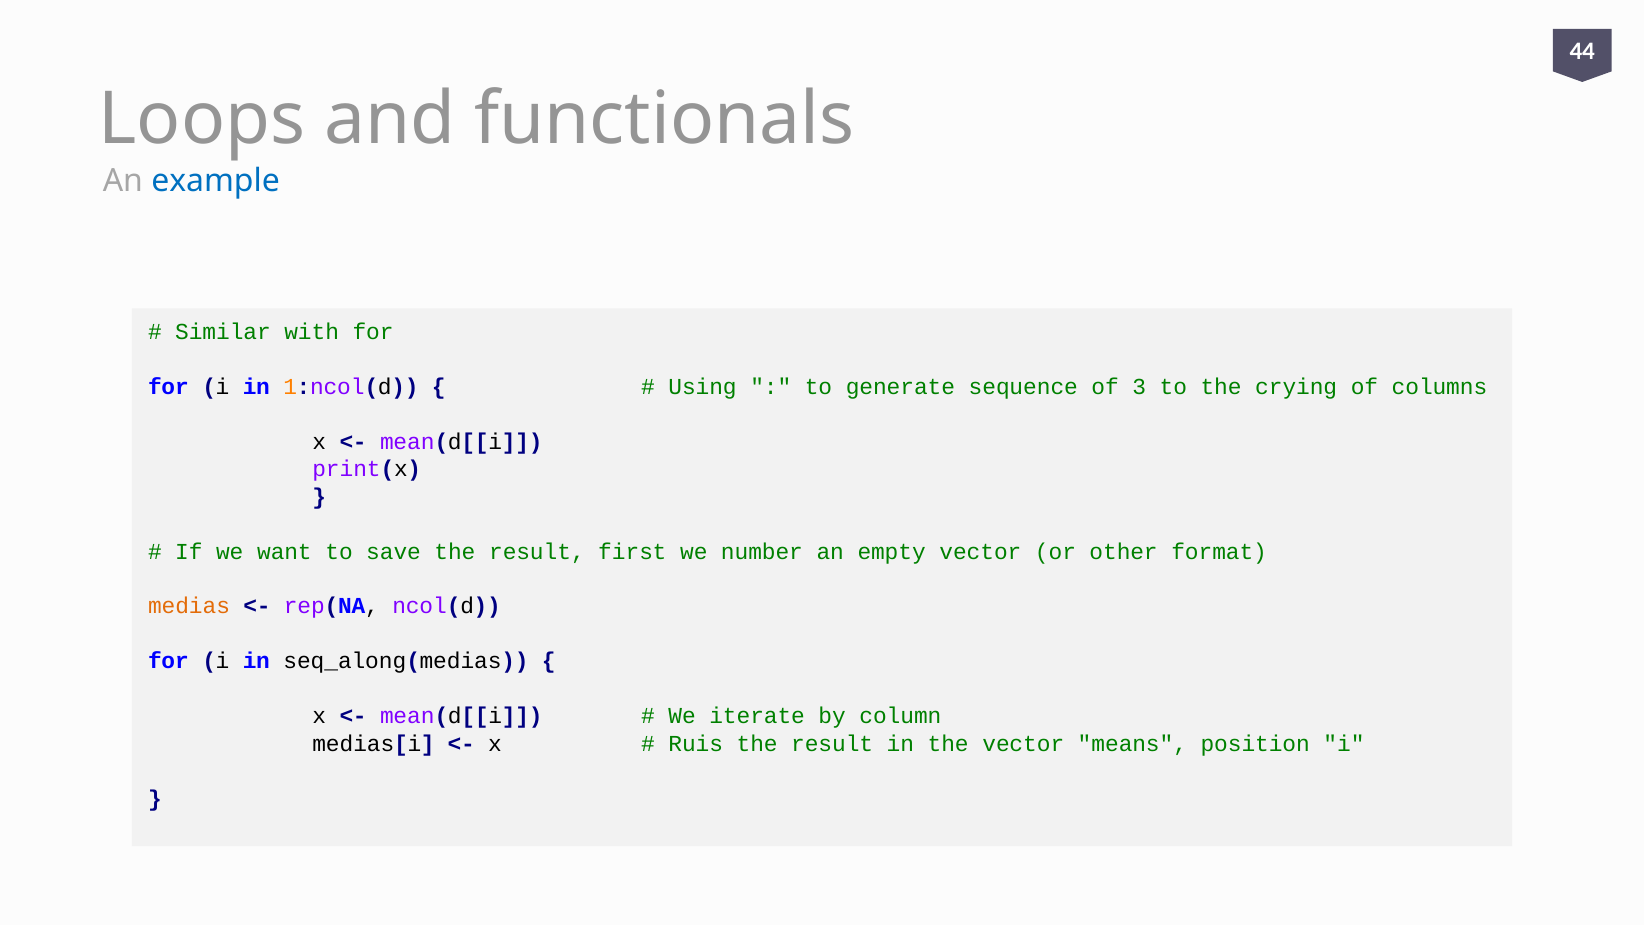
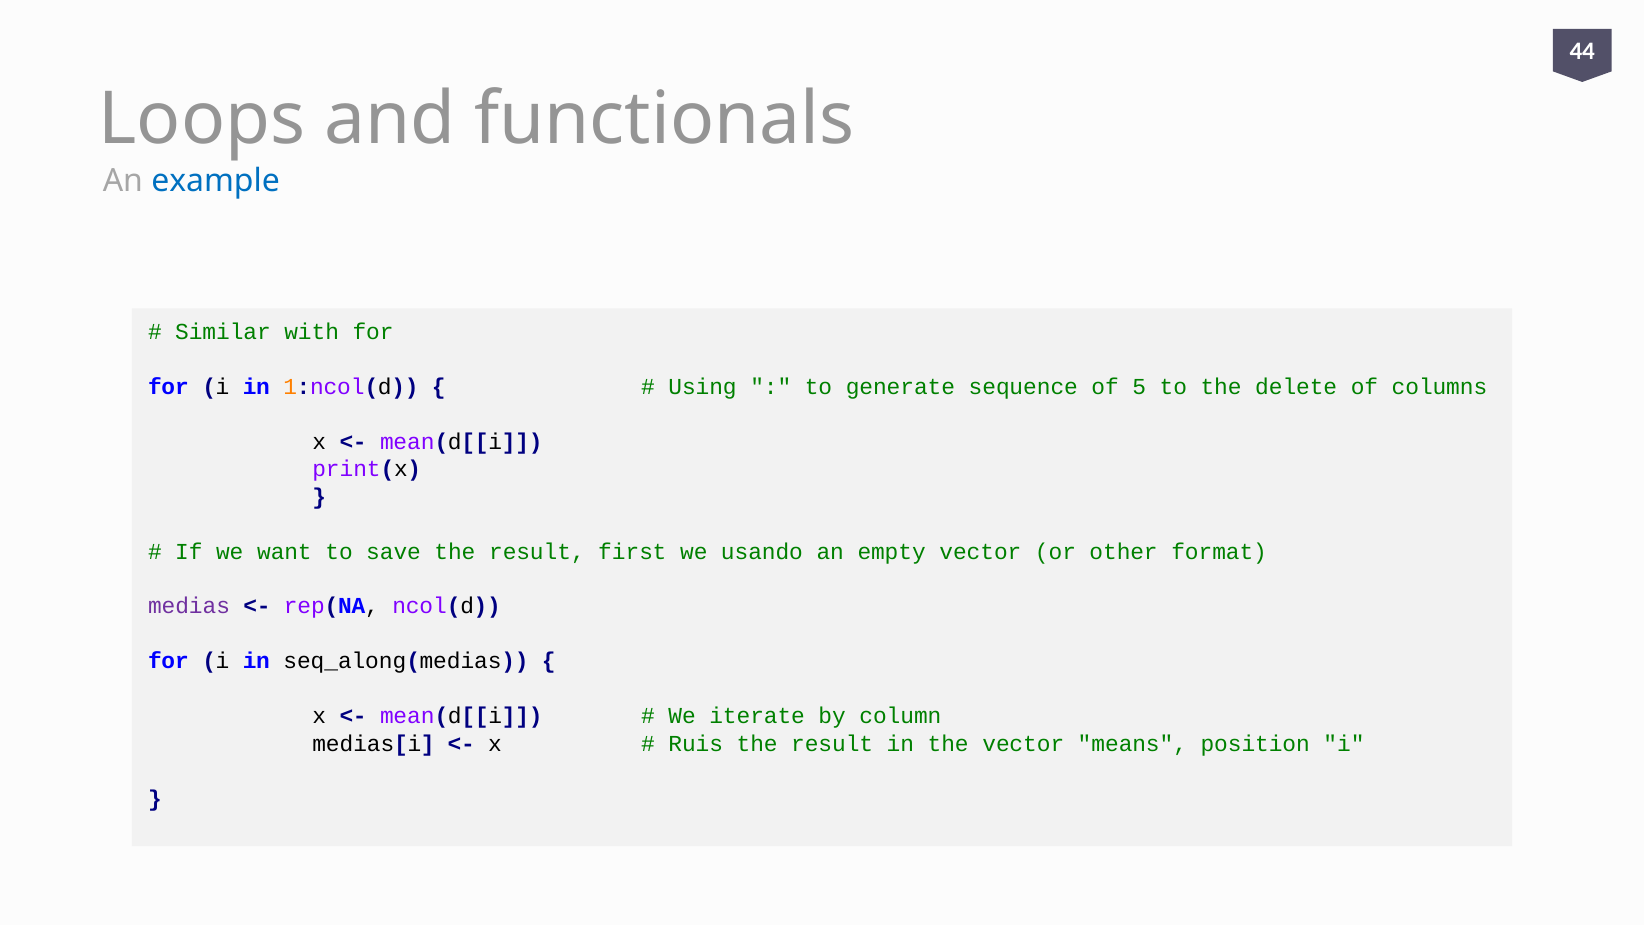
3: 3 -> 5
crying: crying -> delete
number: number -> usando
medias colour: orange -> purple
